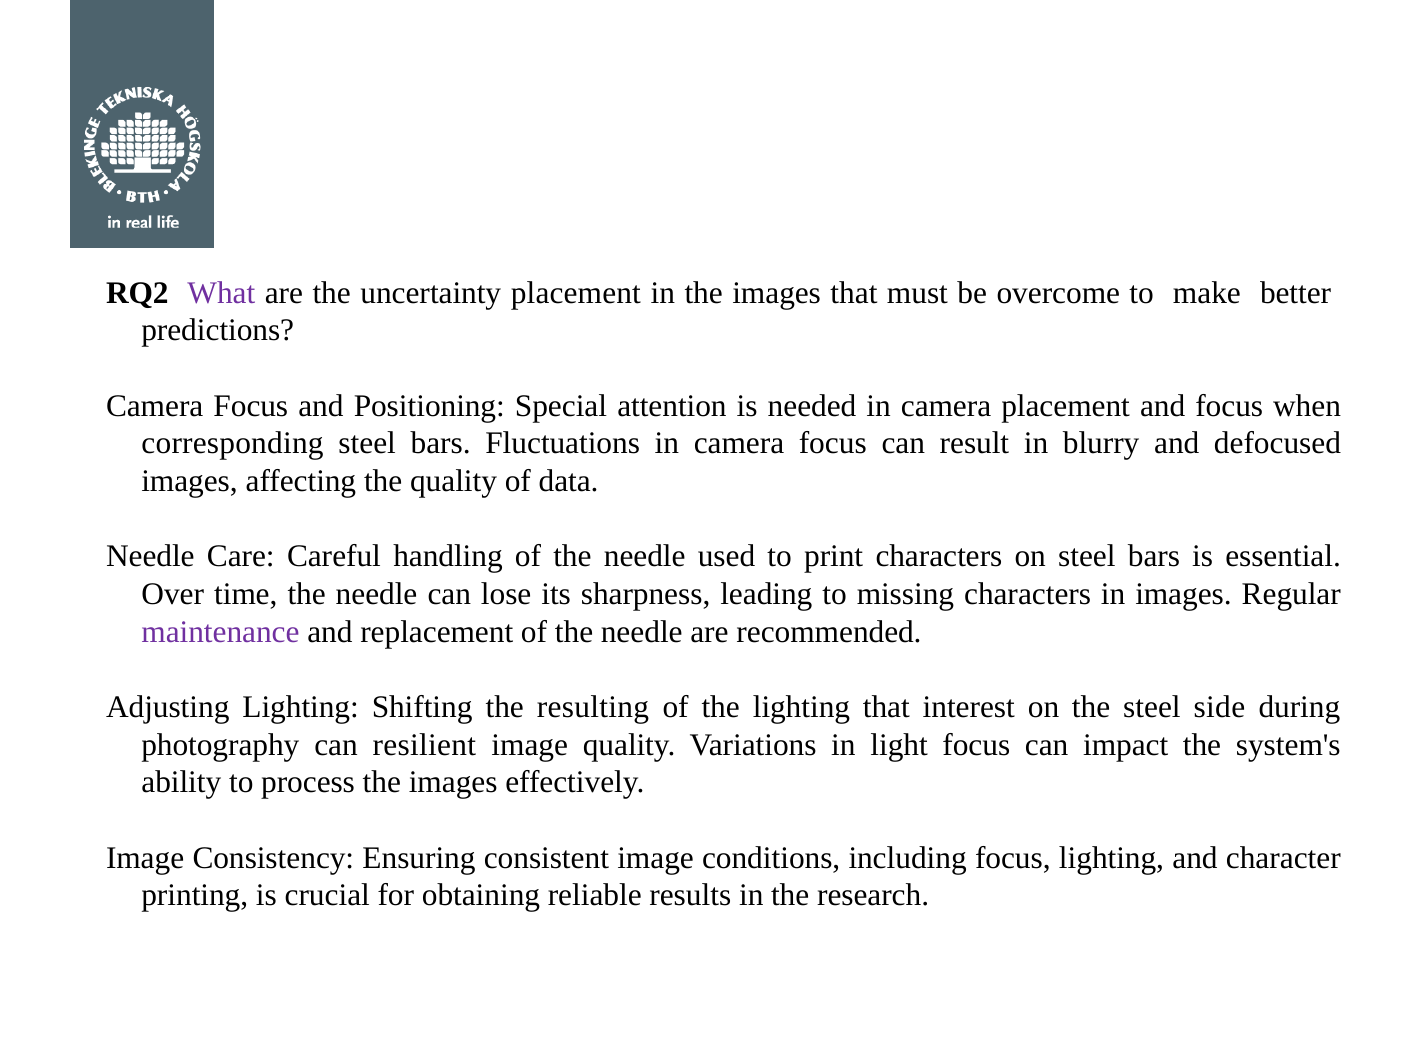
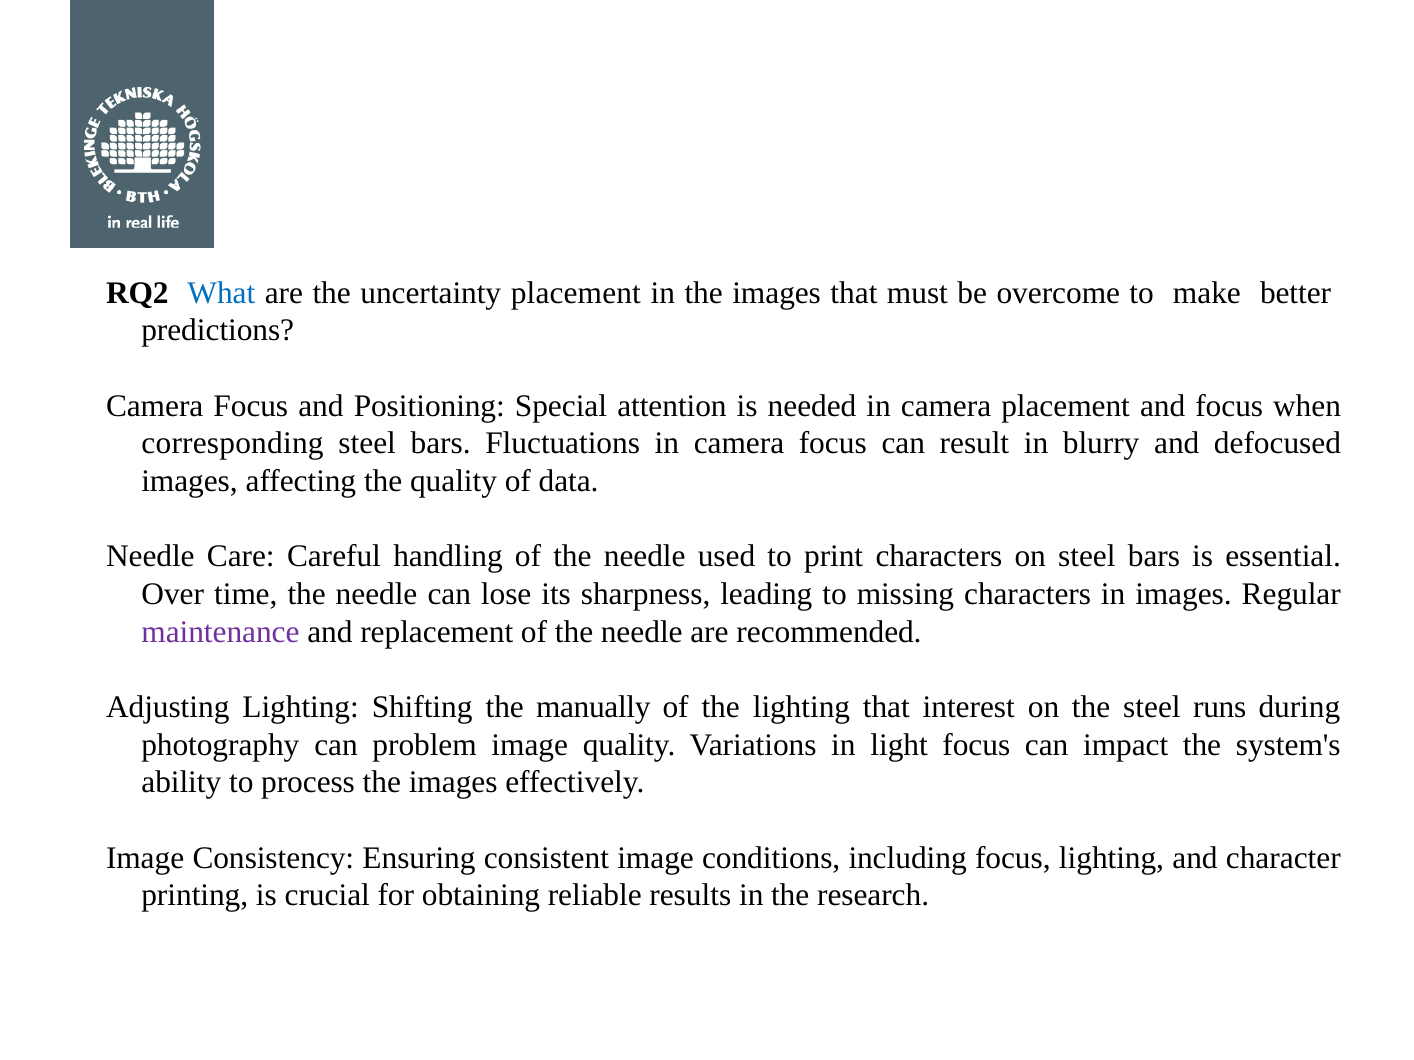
What colour: purple -> blue
resulting: resulting -> manually
side: side -> runs
resilient: resilient -> problem
